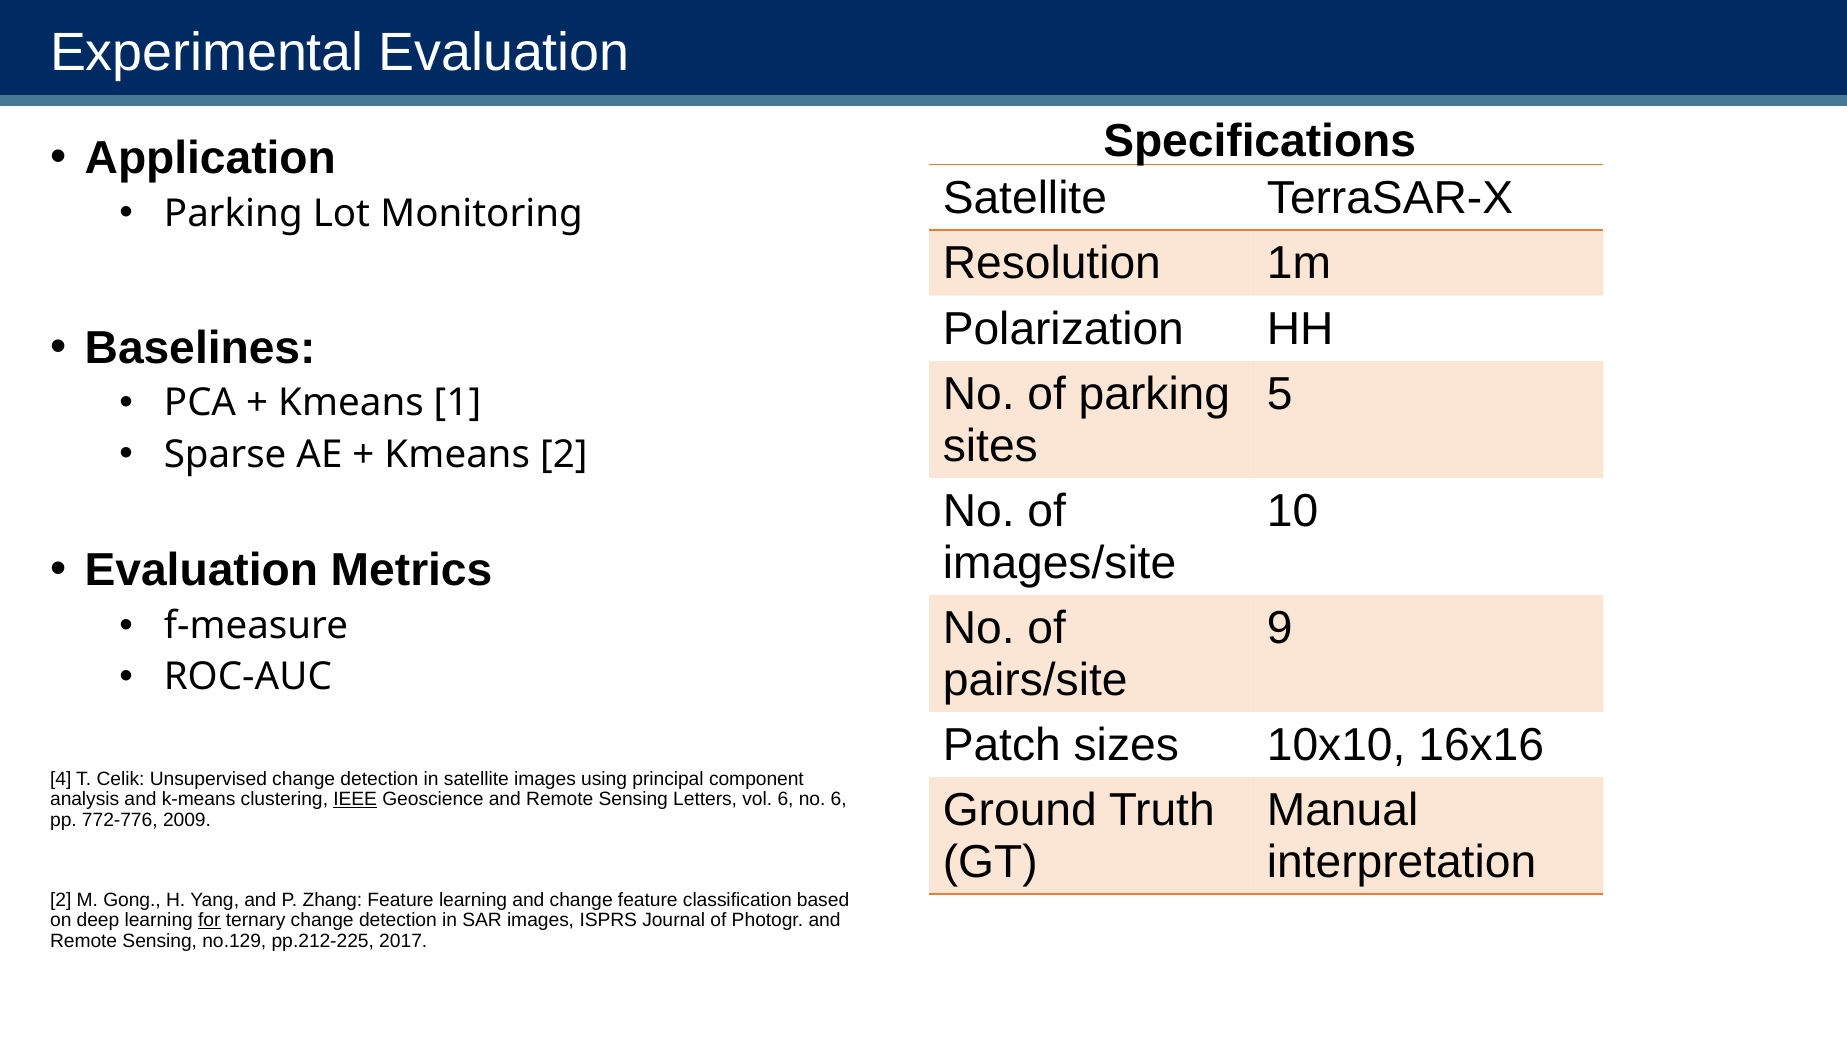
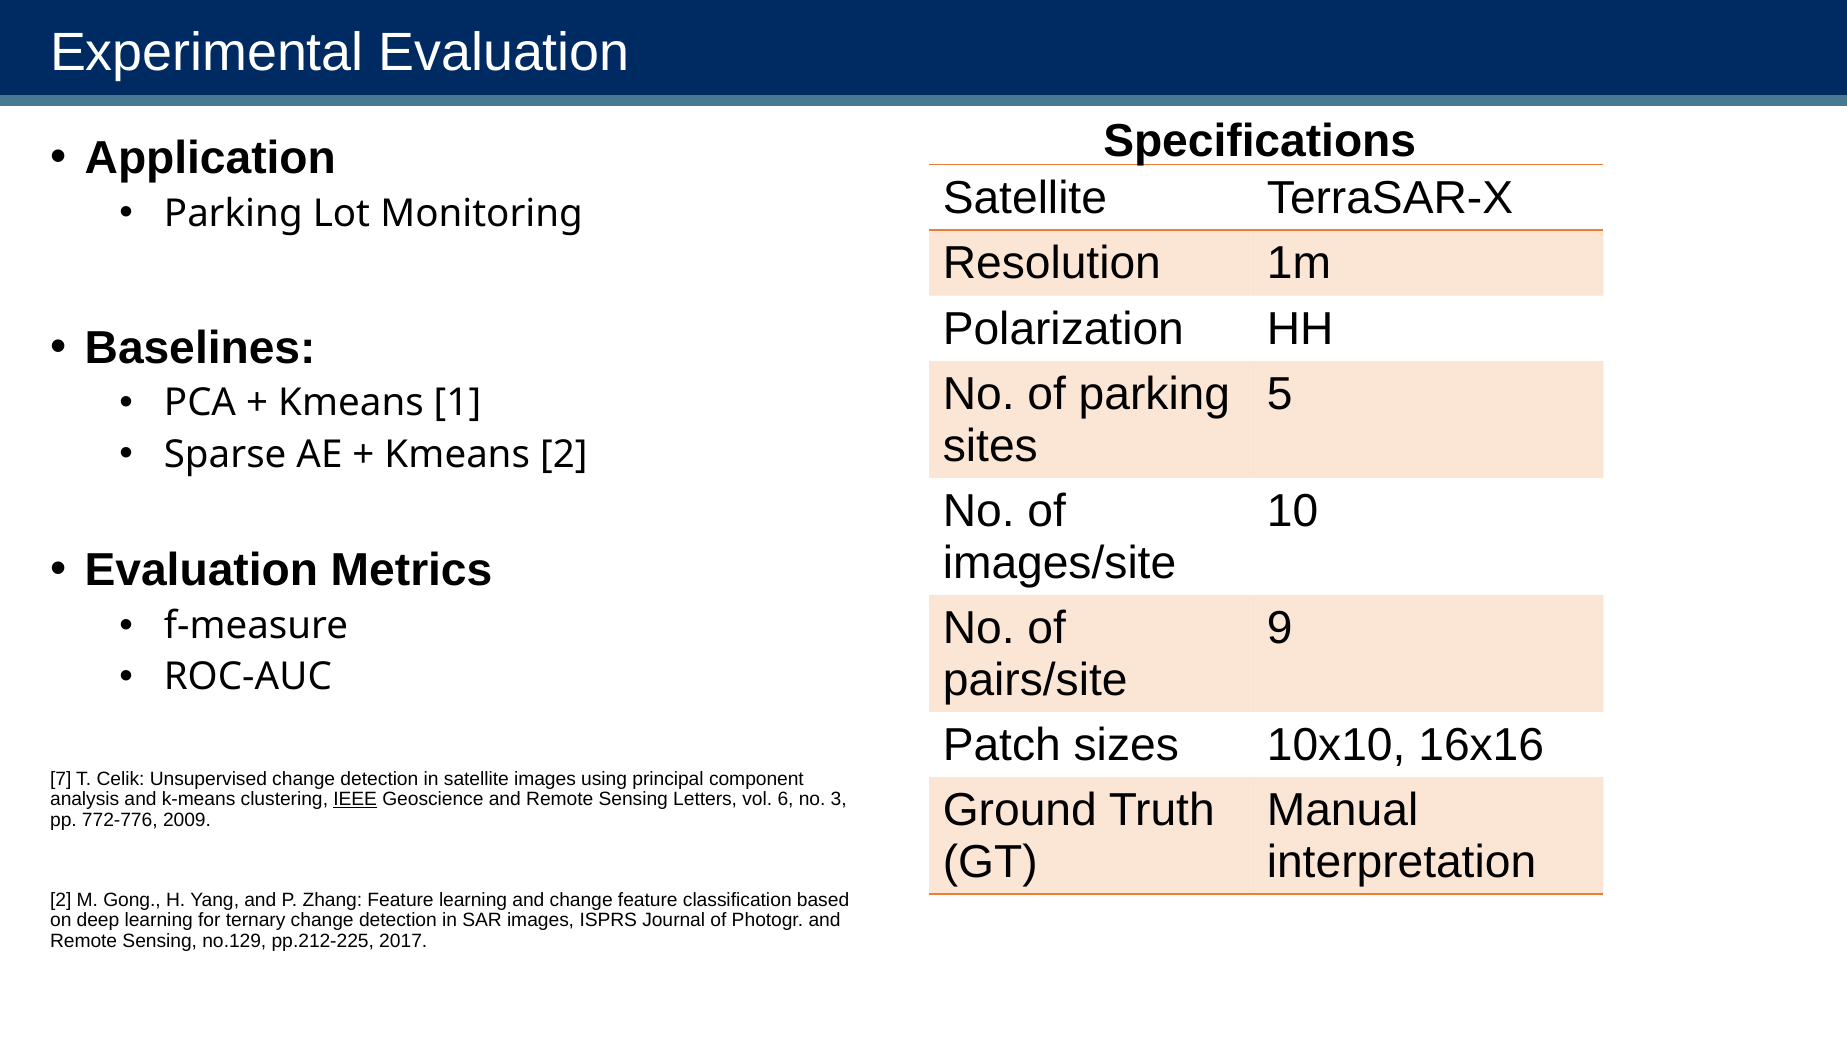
4: 4 -> 7
no 6: 6 -> 3
for underline: present -> none
